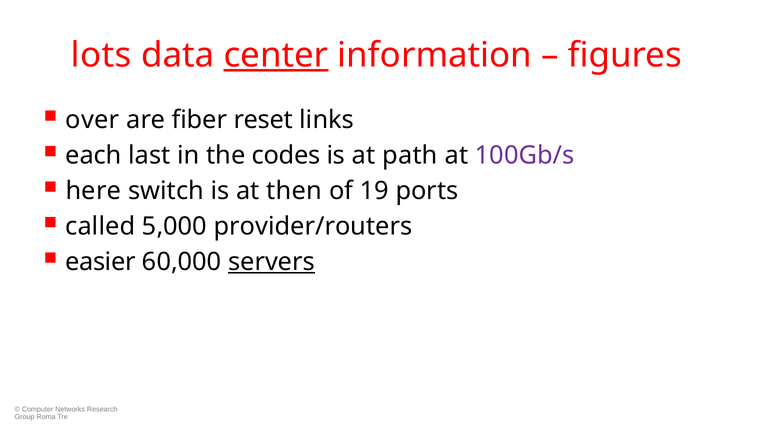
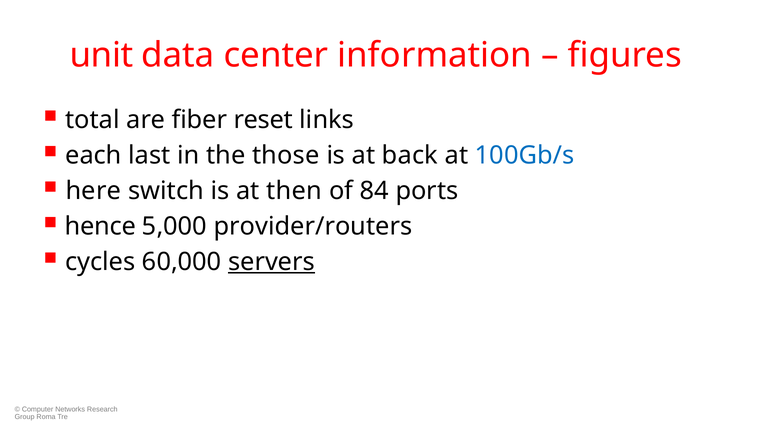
lots: lots -> unit
center underline: present -> none
over: over -> total
codes: codes -> those
path: path -> back
100Gb/s colour: purple -> blue
19: 19 -> 84
called: called -> hence
easier: easier -> cycles
